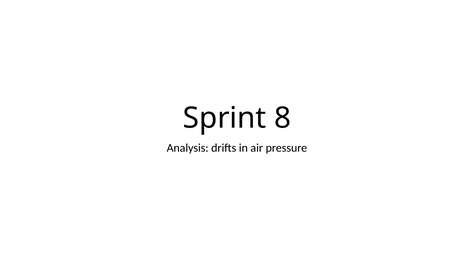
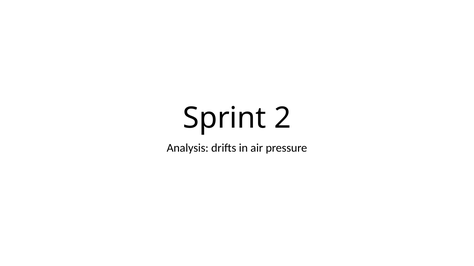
8: 8 -> 2
